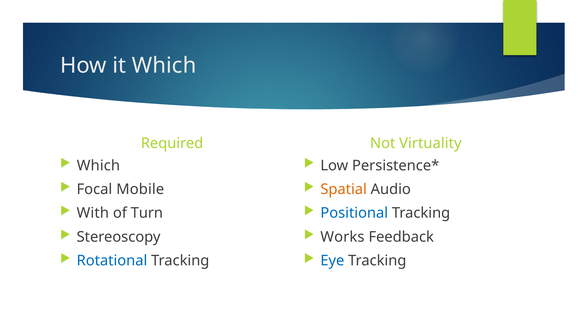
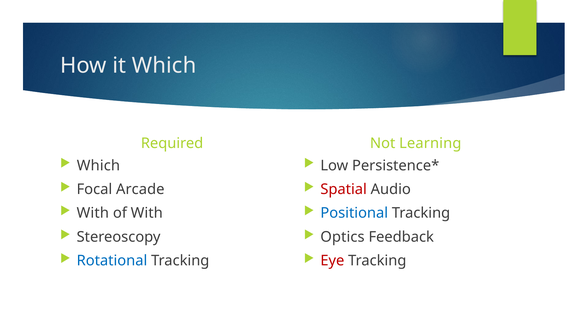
Virtuality: Virtuality -> Learning
Mobile: Mobile -> Arcade
Spatial colour: orange -> red
of Turn: Turn -> With
Works: Works -> Optics
Eye colour: blue -> red
